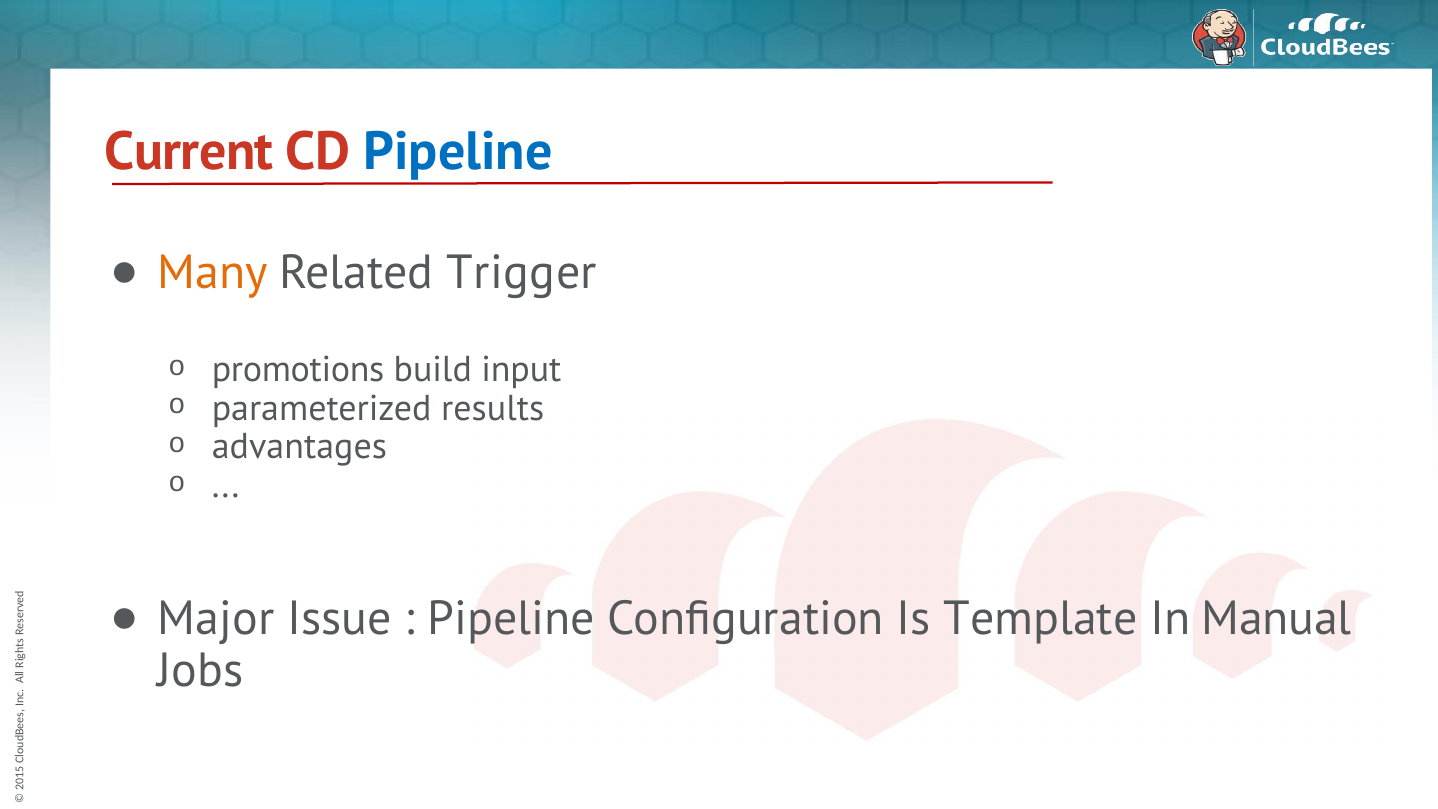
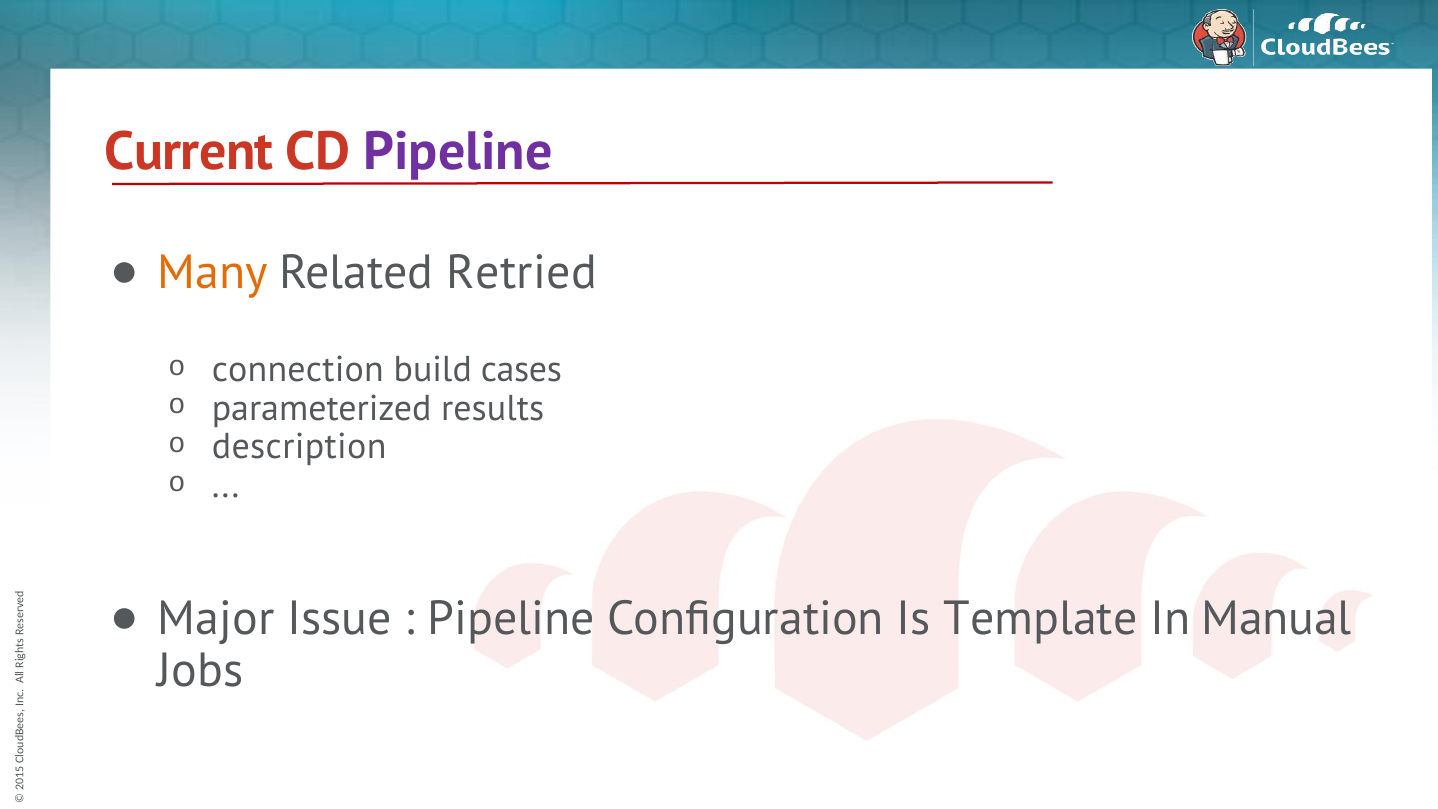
Pipeline at (458, 151) colour: blue -> purple
Trigger: Trigger -> Retried
promotions: promotions -> connection
input: input -> cases
advantages: advantages -> description
